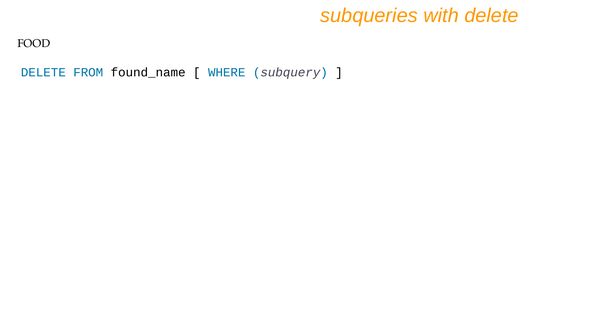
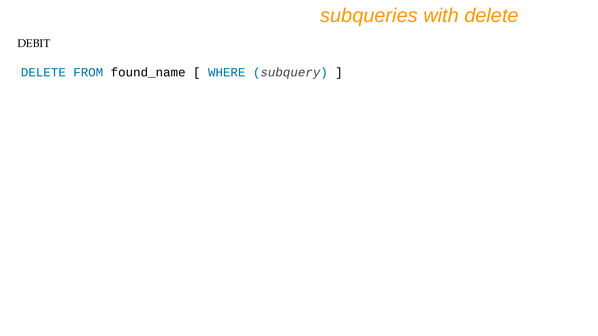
FOOD: FOOD -> DEBIT
